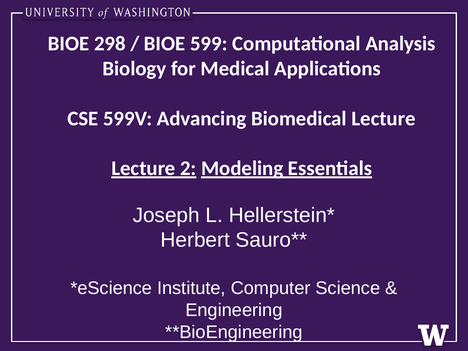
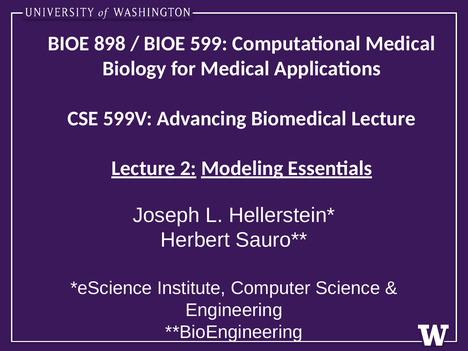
298: 298 -> 898
Computational Analysis: Analysis -> Medical
